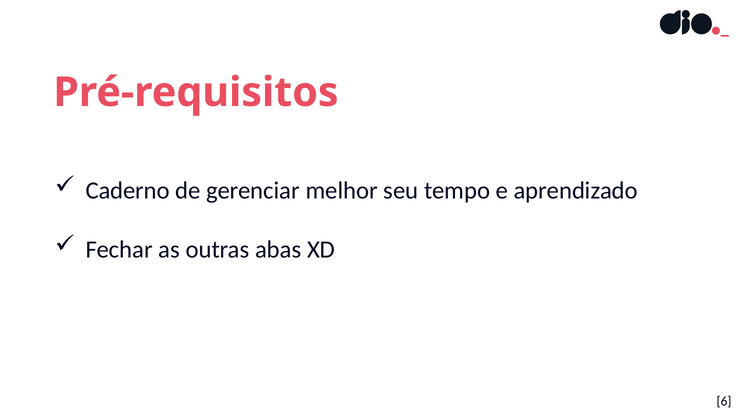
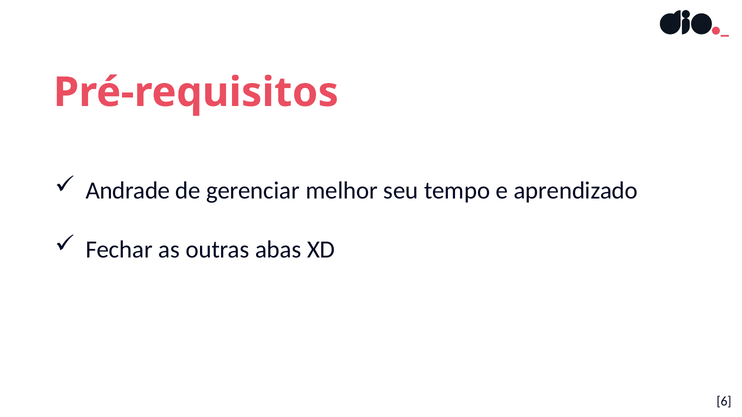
Caderno: Caderno -> Andrade
